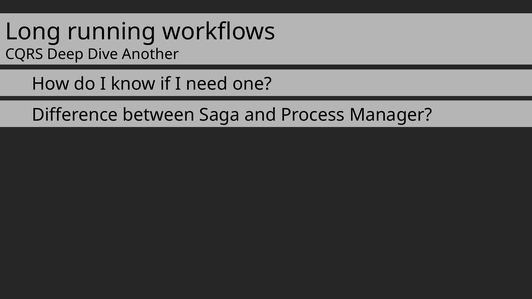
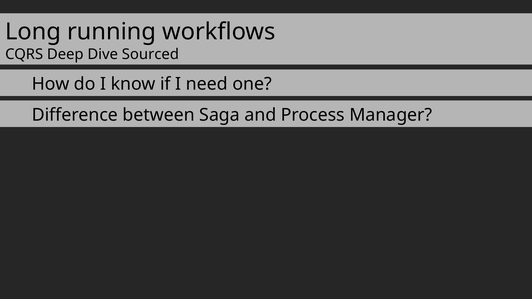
Another: Another -> Sourced
